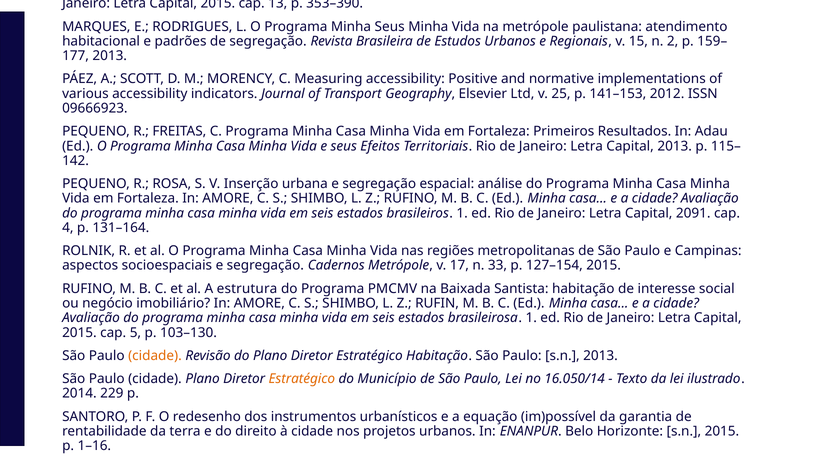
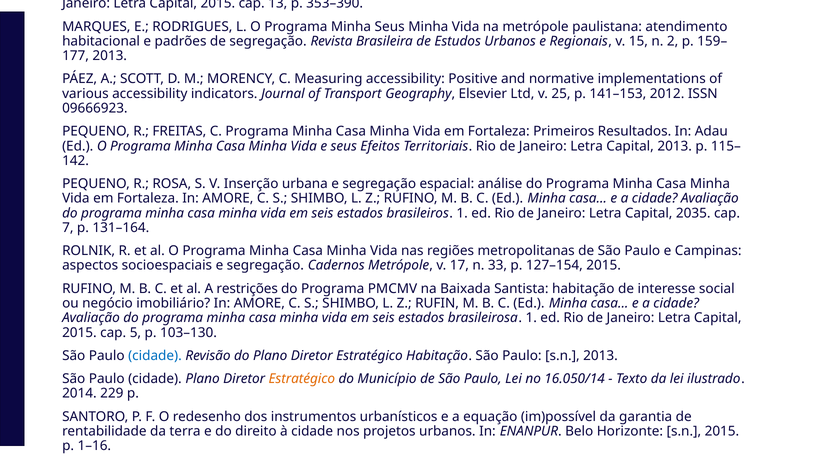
2091: 2091 -> 2035
4: 4 -> 7
estrutura: estrutura -> restrições
cidade at (155, 356) colour: orange -> blue
